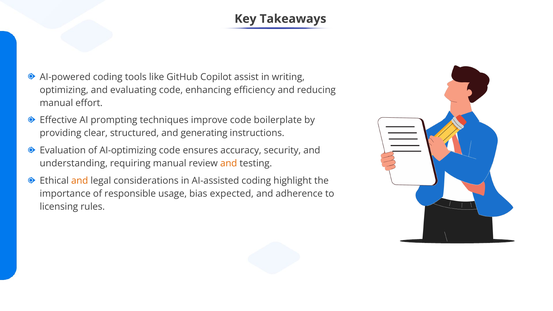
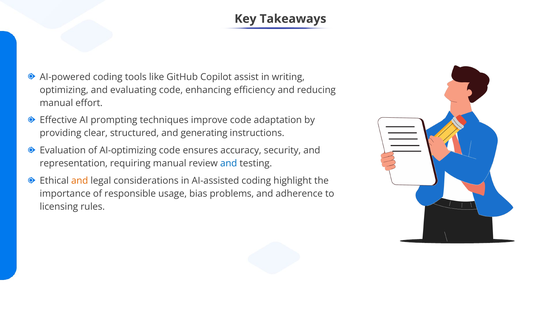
boilerplate: boilerplate -> adaptation
understanding: understanding -> representation
and at (229, 164) colour: orange -> blue
expected: expected -> problems
